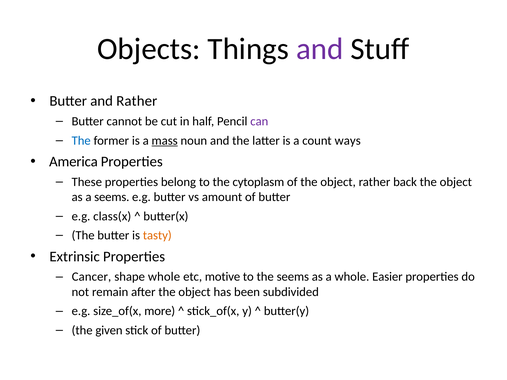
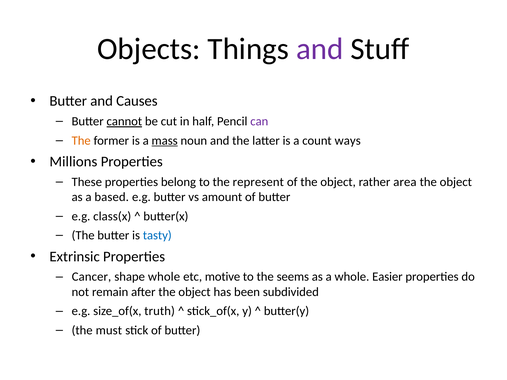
and Rather: Rather -> Causes
cannot underline: none -> present
The at (81, 141) colour: blue -> orange
America: America -> Millions
cytoplasm: cytoplasm -> represent
back: back -> area
a seems: seems -> based
tasty colour: orange -> blue
more: more -> truth
given: given -> must
